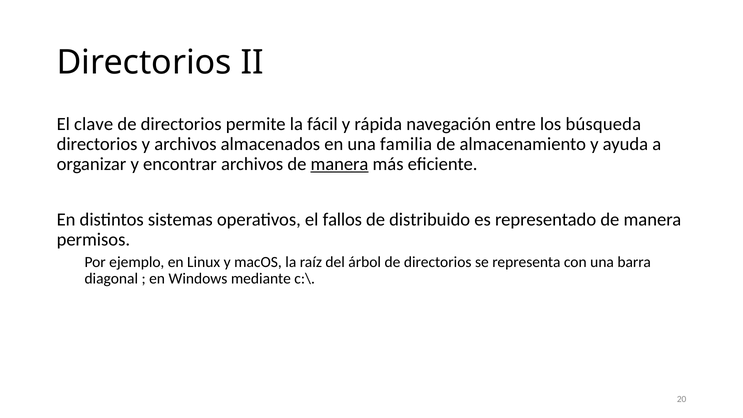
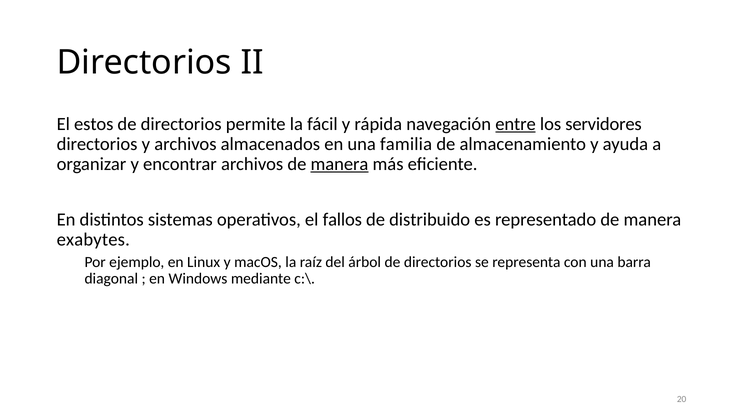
clave: clave -> estos
entre underline: none -> present
búsqueda: búsqueda -> servidores
permisos: permisos -> exabytes
